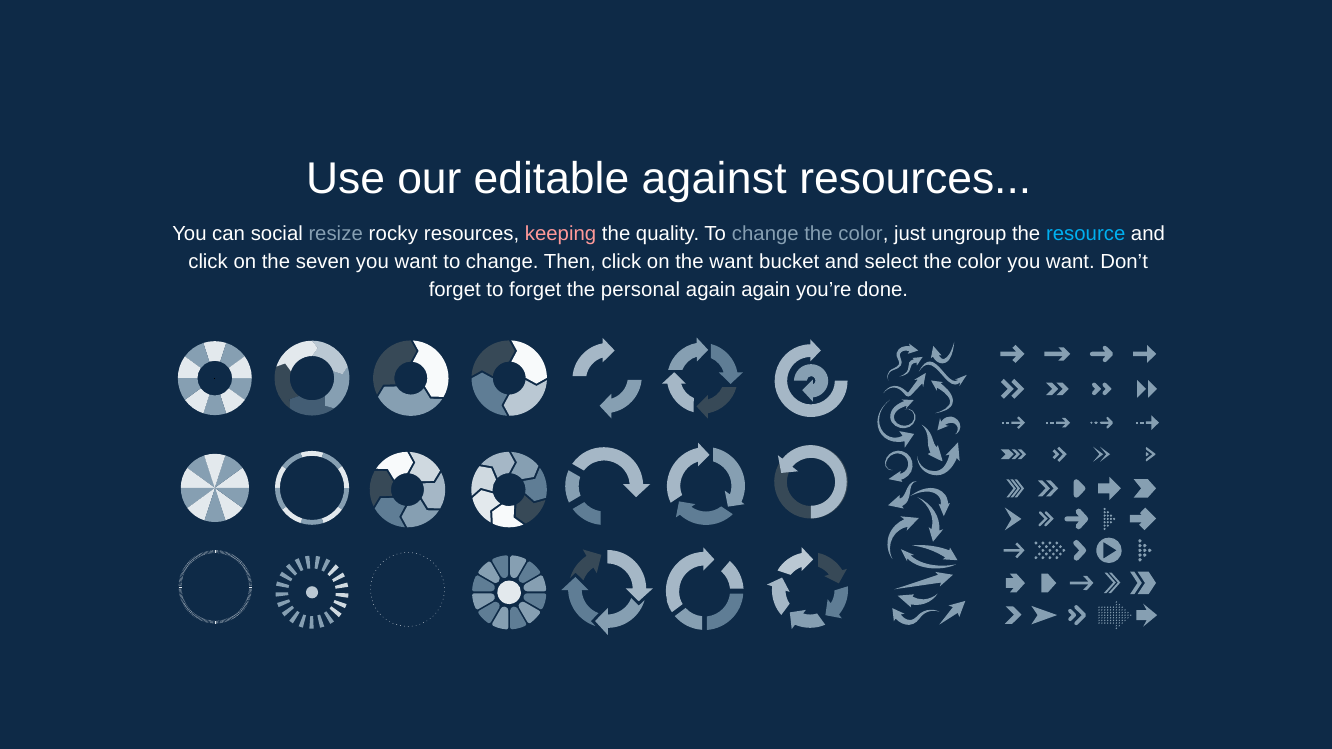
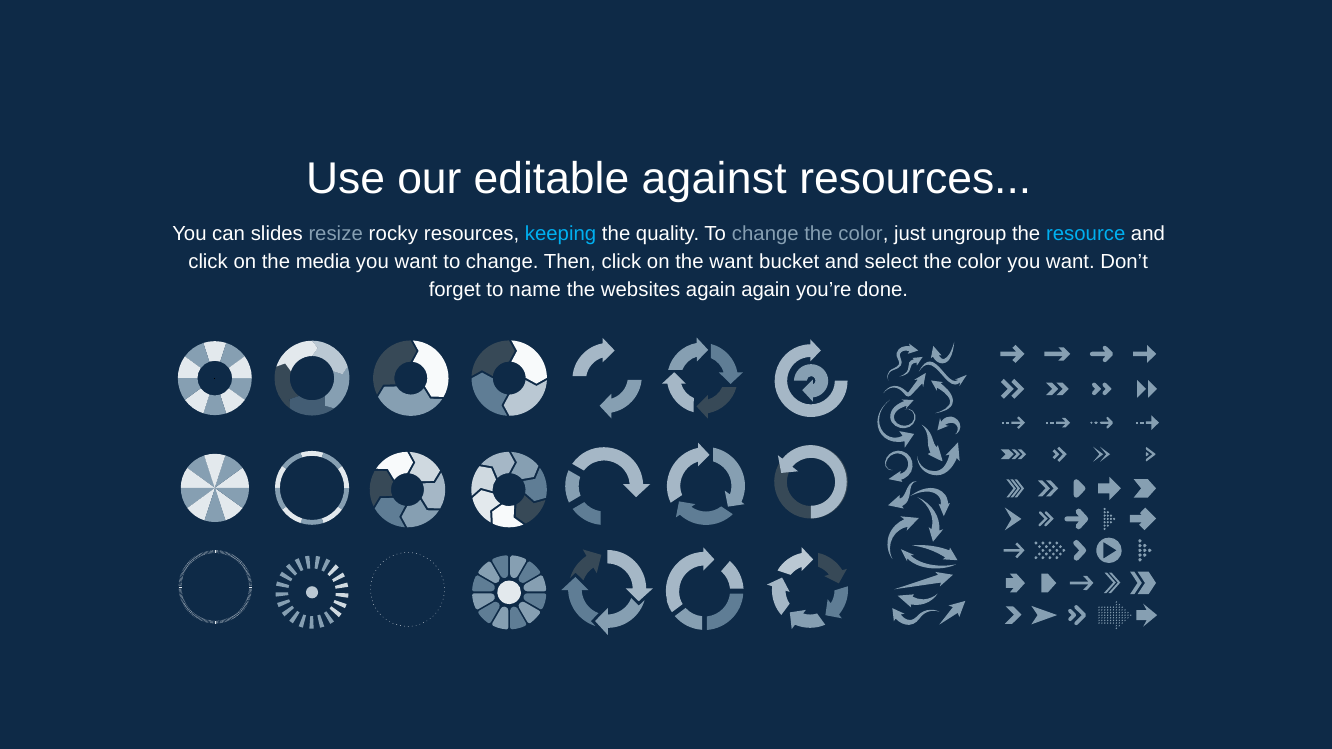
social: social -> slides
keeping colour: pink -> light blue
seven: seven -> media
to forget: forget -> name
personal: personal -> websites
